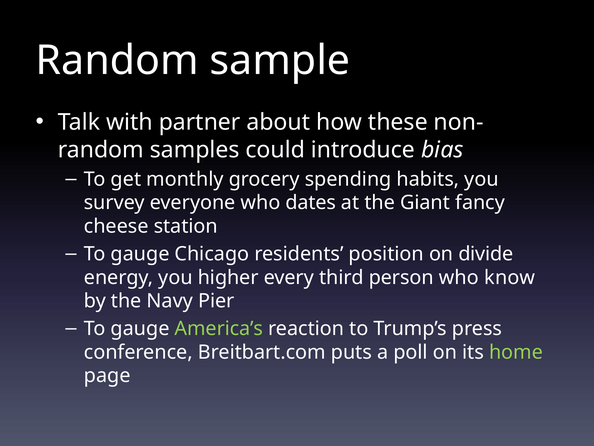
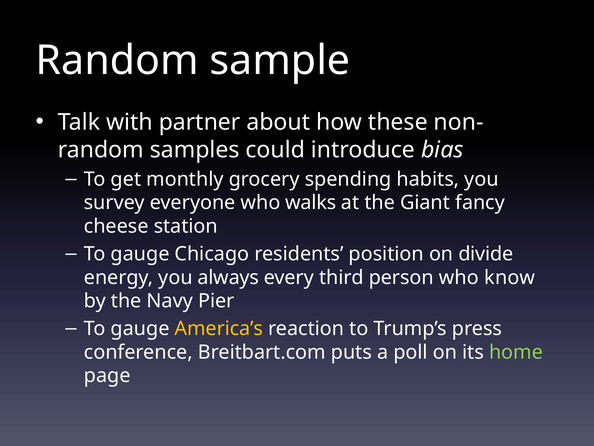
dates: dates -> walks
higher: higher -> always
America’s colour: light green -> yellow
